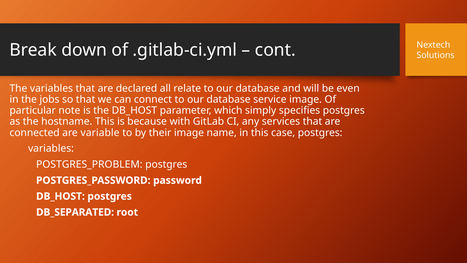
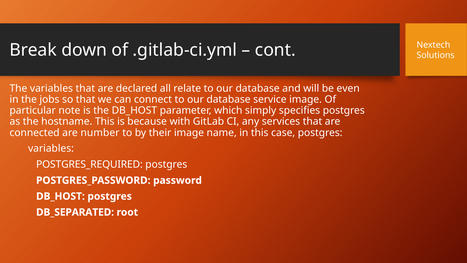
variable: variable -> number
POSTGRES_PROBLEM: POSTGRES_PROBLEM -> POSTGRES_REQUIRED
